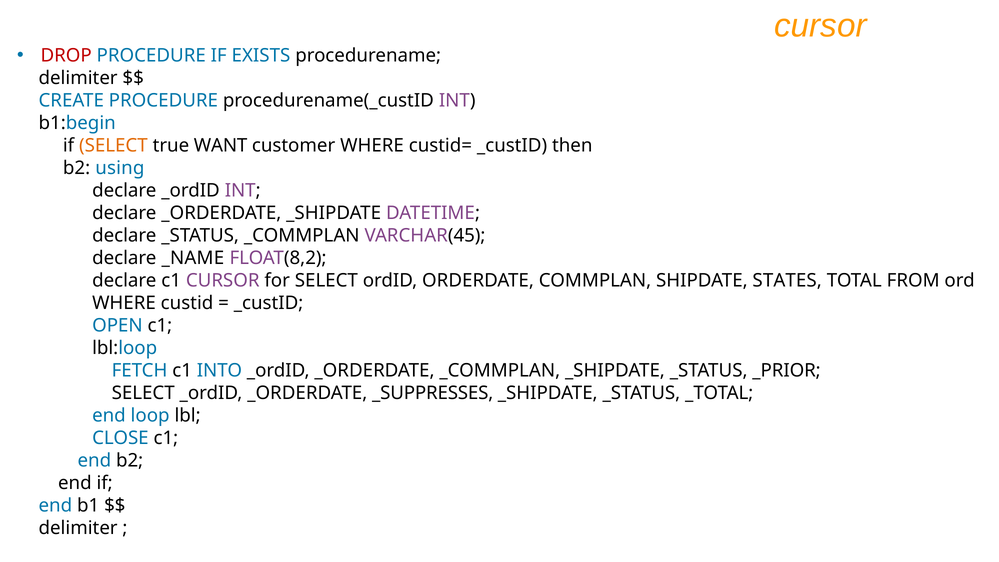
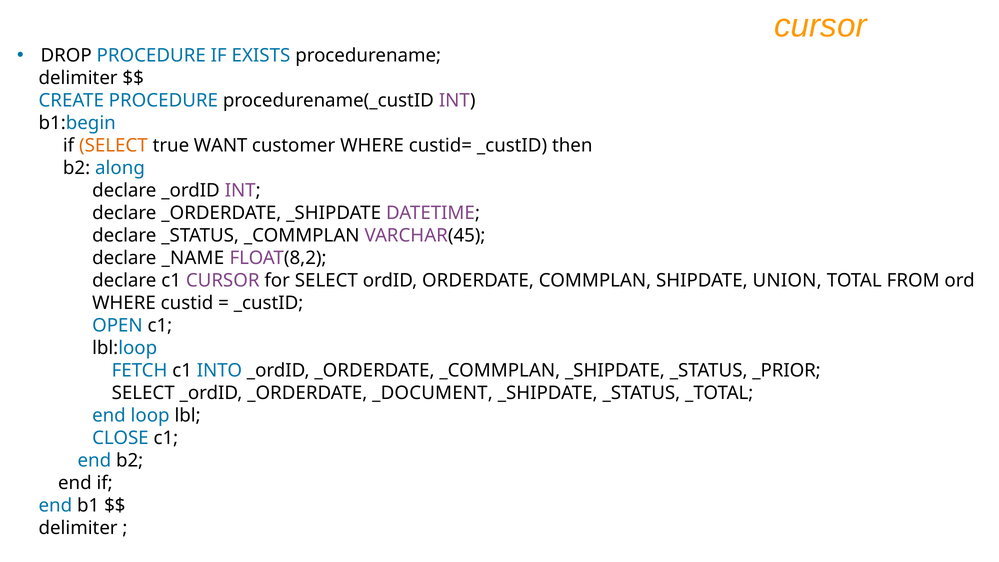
DROP colour: red -> black
using: using -> along
STATES: STATES -> UNION
_SUPPRESSES: _SUPPRESSES -> _DOCUMENT
